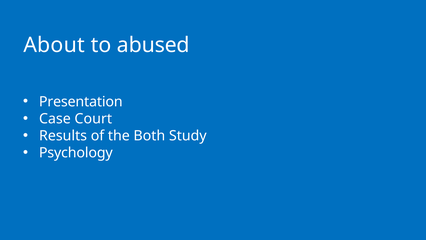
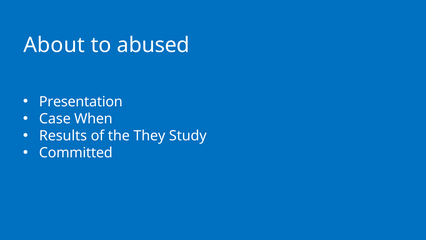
Court: Court -> When
Both: Both -> They
Psychology: Psychology -> Committed
